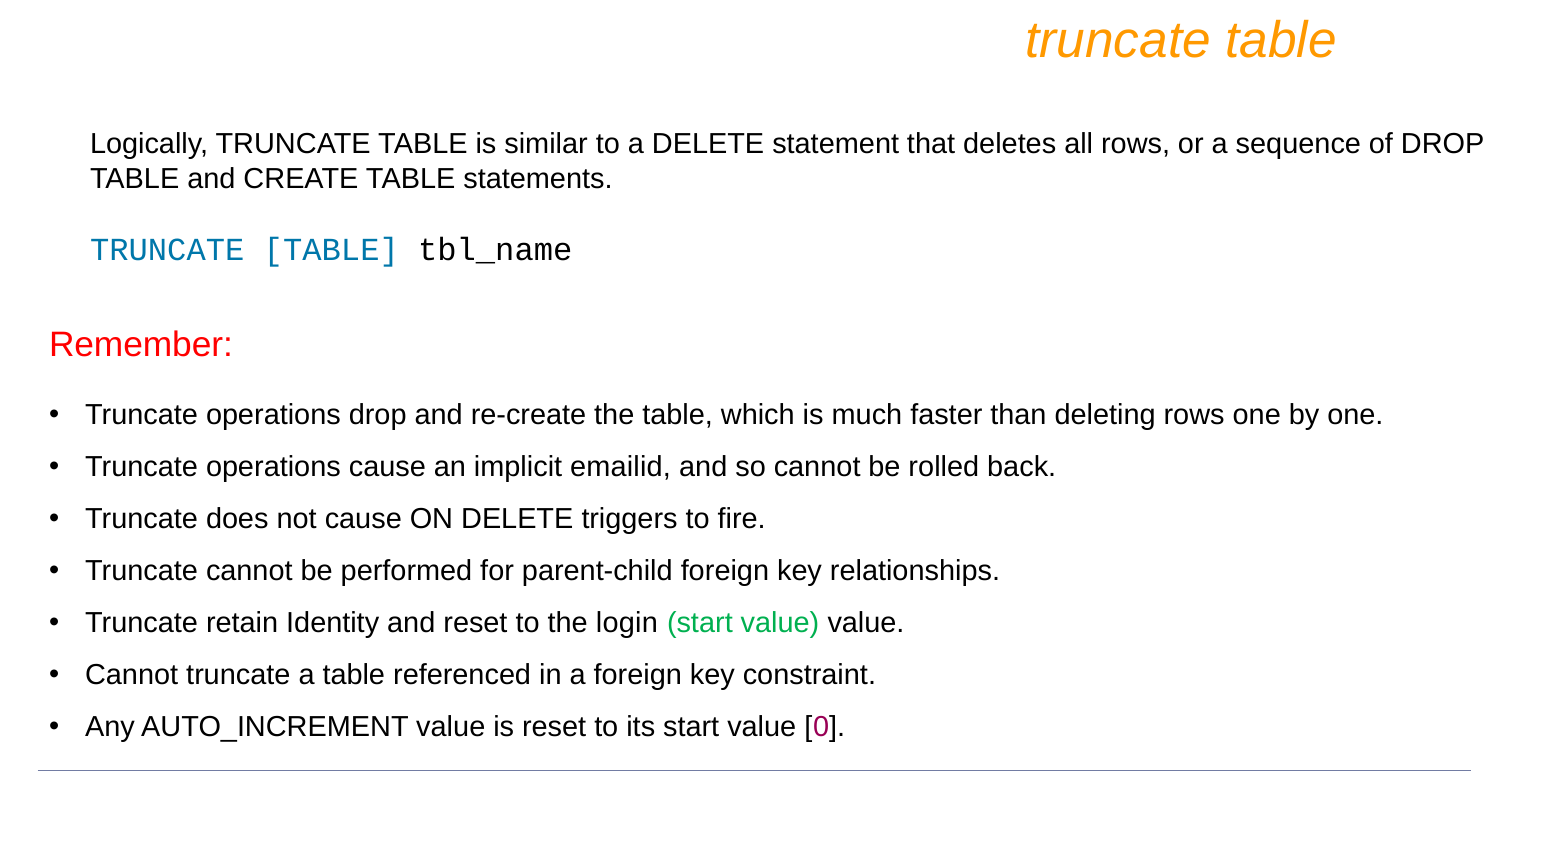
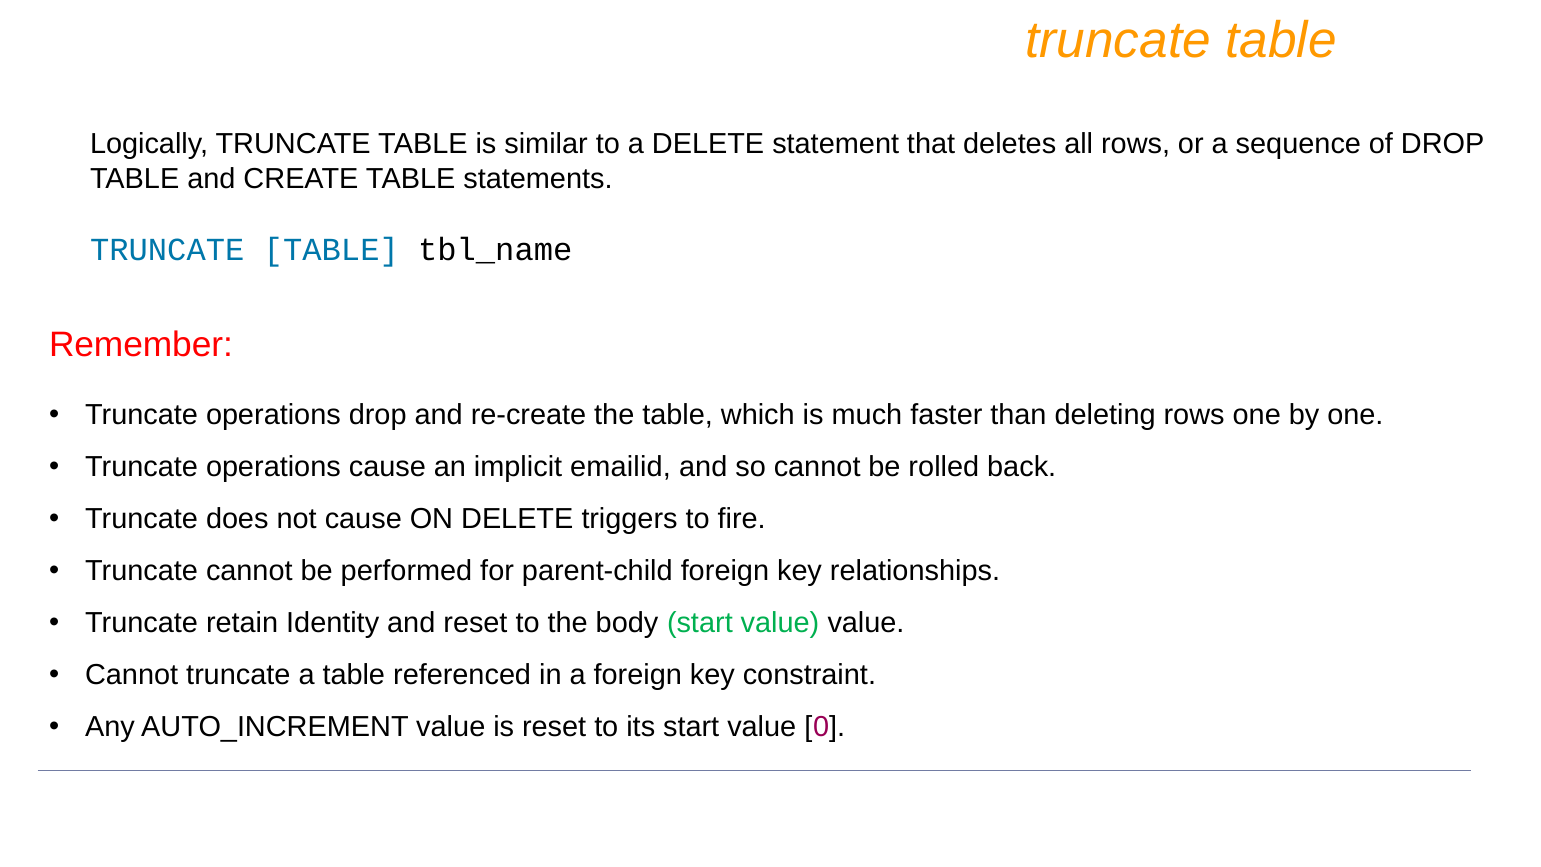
login: login -> body
